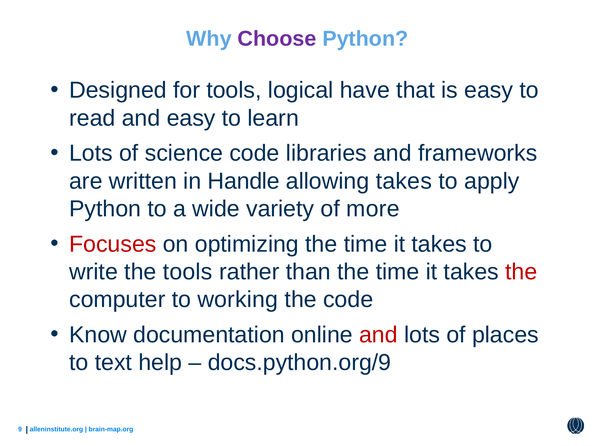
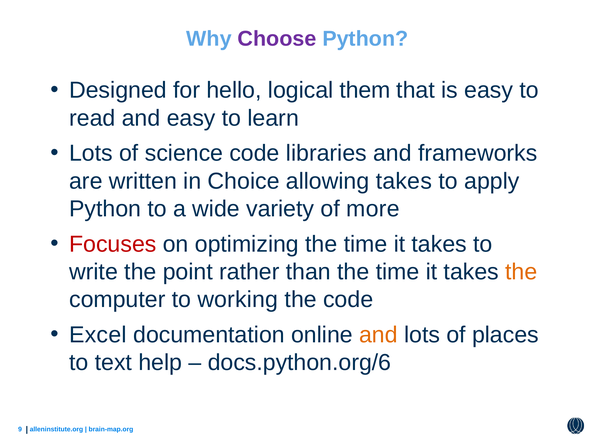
for tools: tools -> hello
have: have -> them
Handle: Handle -> Choice
the tools: tools -> point
the at (521, 272) colour: red -> orange
Know: Know -> Excel
and at (378, 335) colour: red -> orange
docs.python.org/9: docs.python.org/9 -> docs.python.org/6
